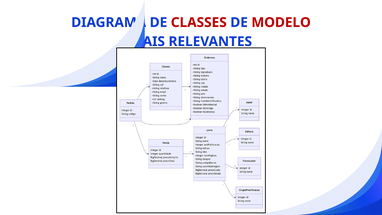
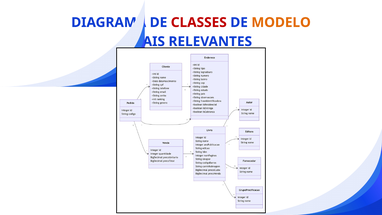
MODELO colour: red -> orange
